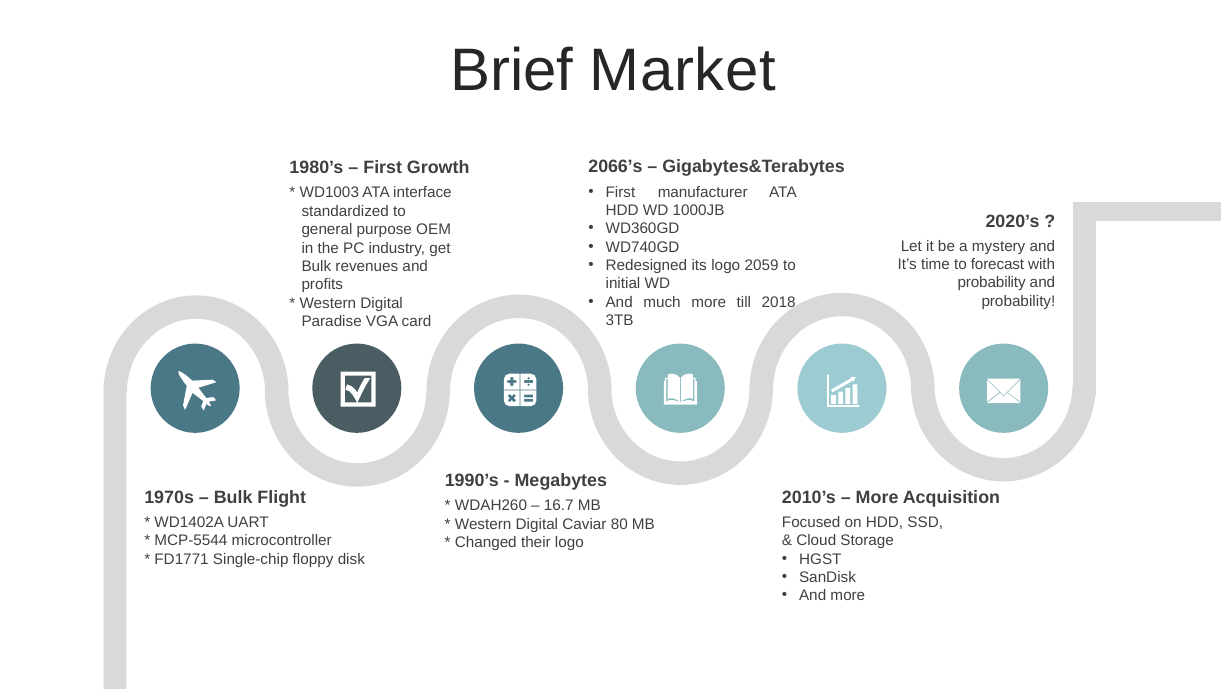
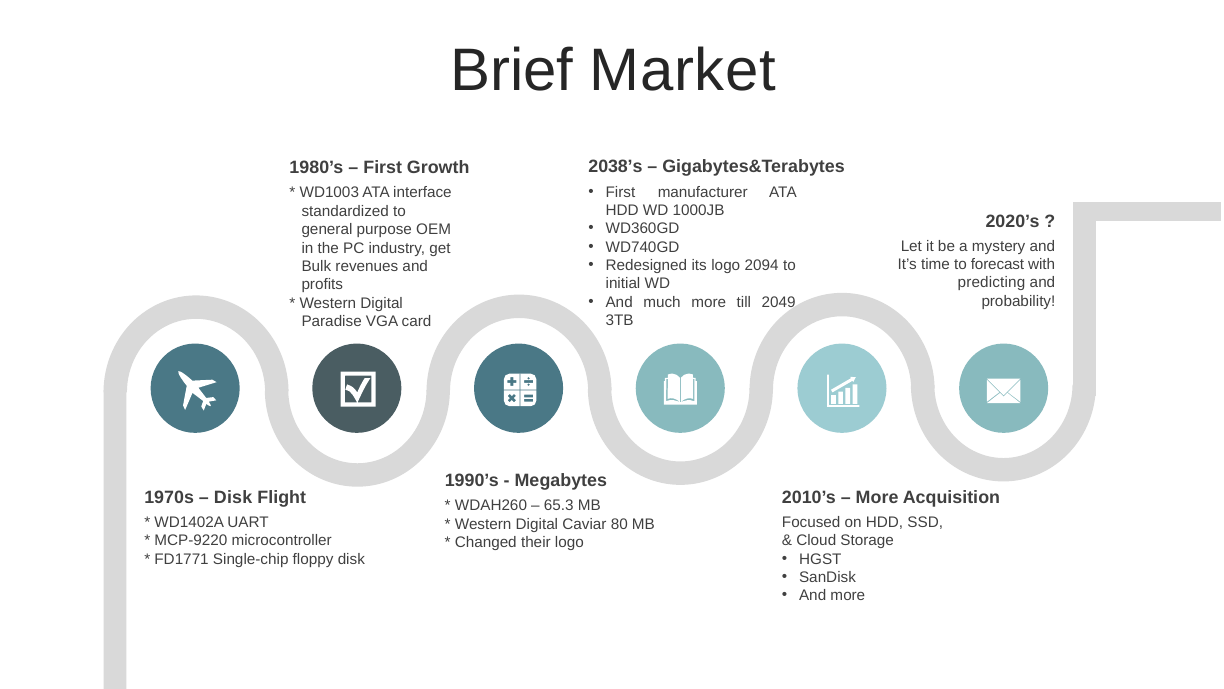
2066’s: 2066’s -> 2038’s
2059: 2059 -> 2094
probability at (992, 283): probability -> predicting
2018: 2018 -> 2049
Bulk at (233, 497): Bulk -> Disk
16.7: 16.7 -> 65.3
MCP-5544: MCP-5544 -> MCP-9220
